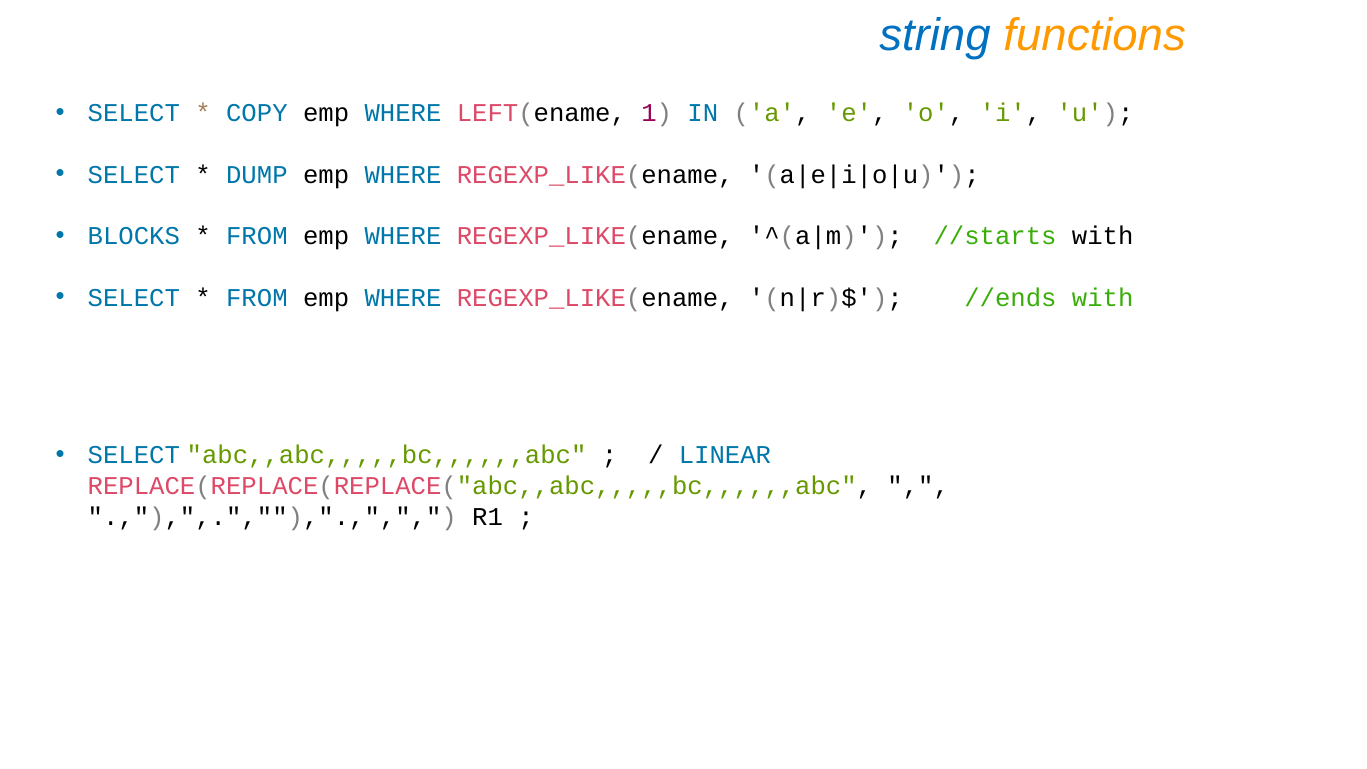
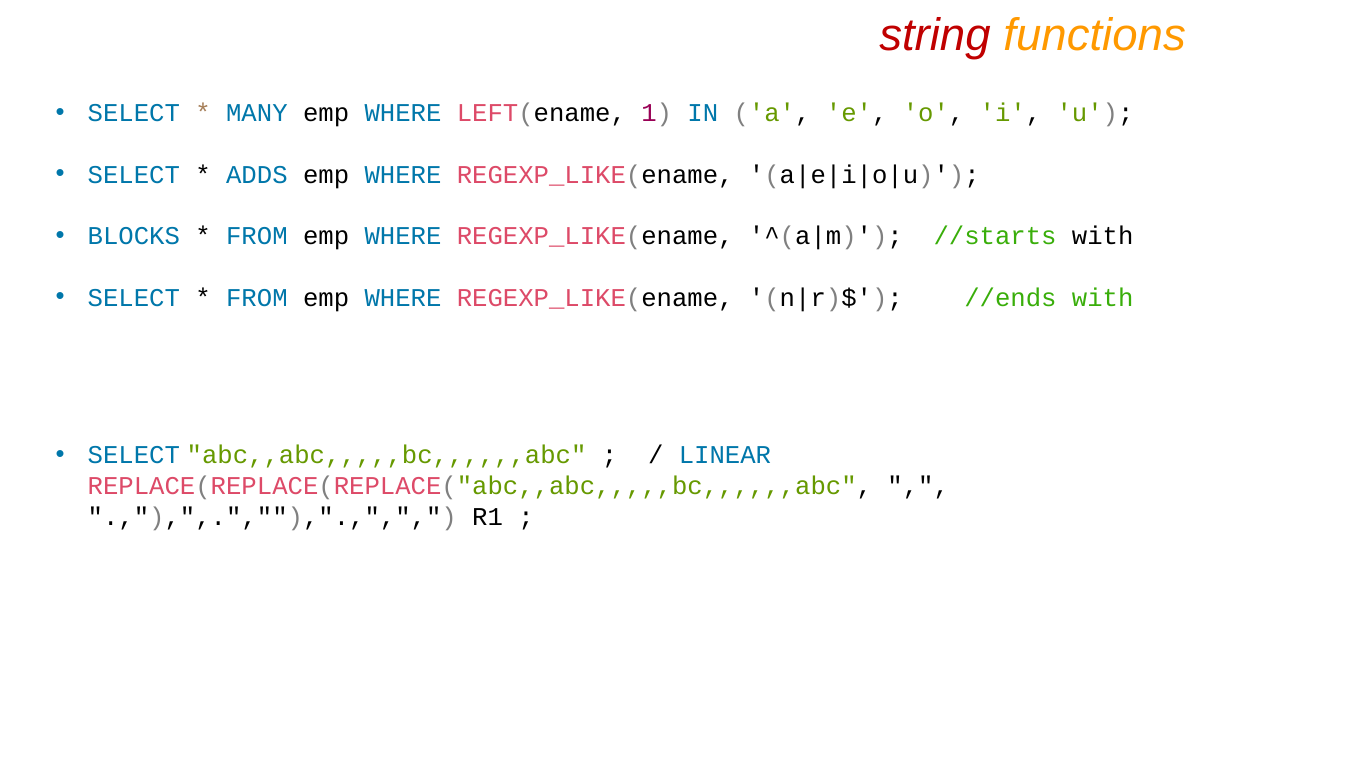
string colour: blue -> red
COPY: COPY -> MANY
DUMP: DUMP -> ADDS
